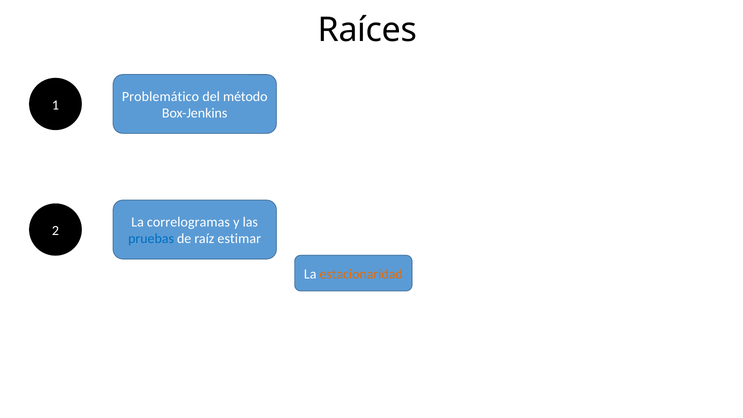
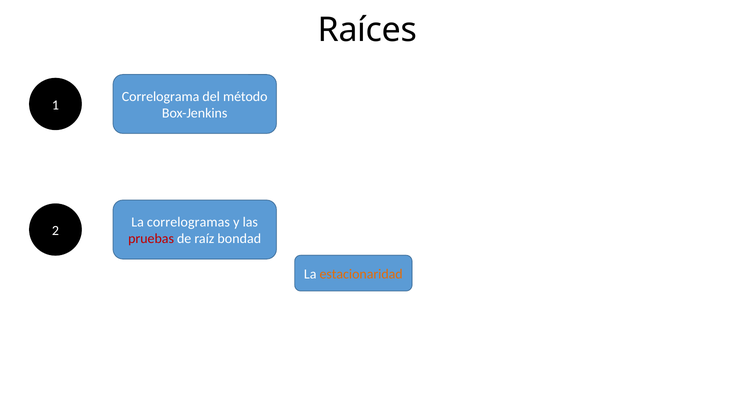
Problemático: Problemático -> Correlograma
pruebas colour: blue -> red
estimar: estimar -> bondad
